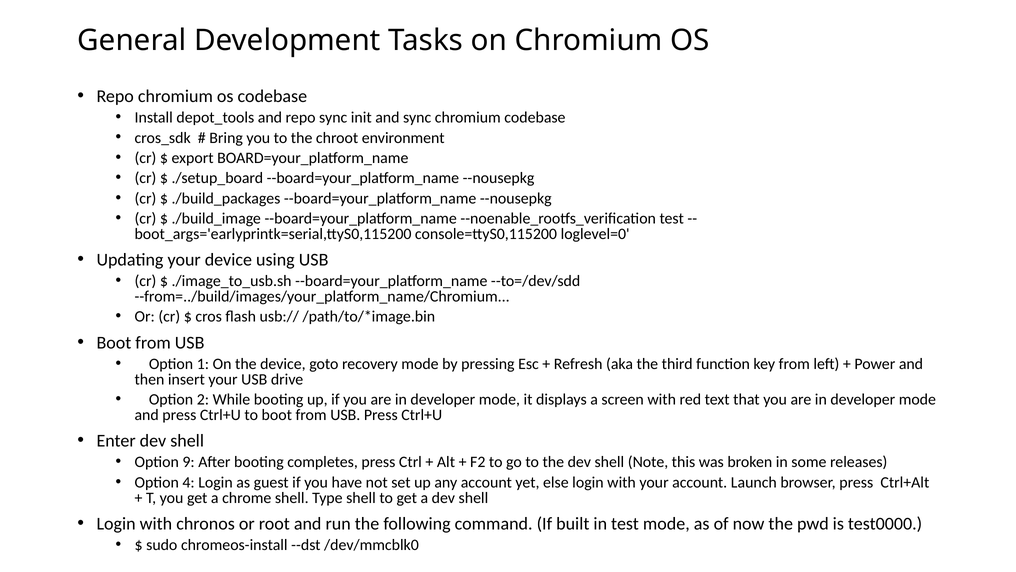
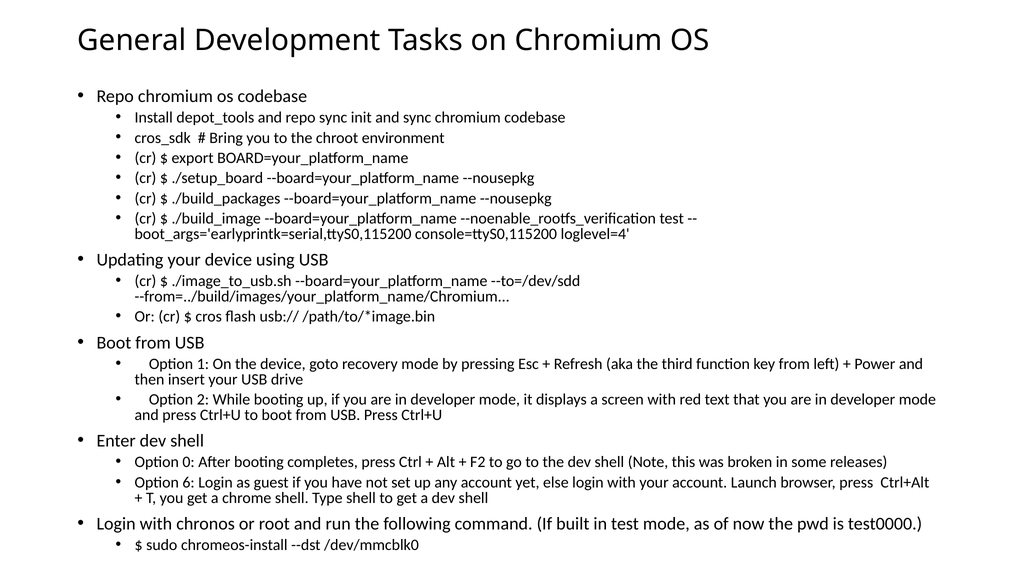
loglevel=0: loglevel=0 -> loglevel=4
9: 9 -> 0
4: 4 -> 6
